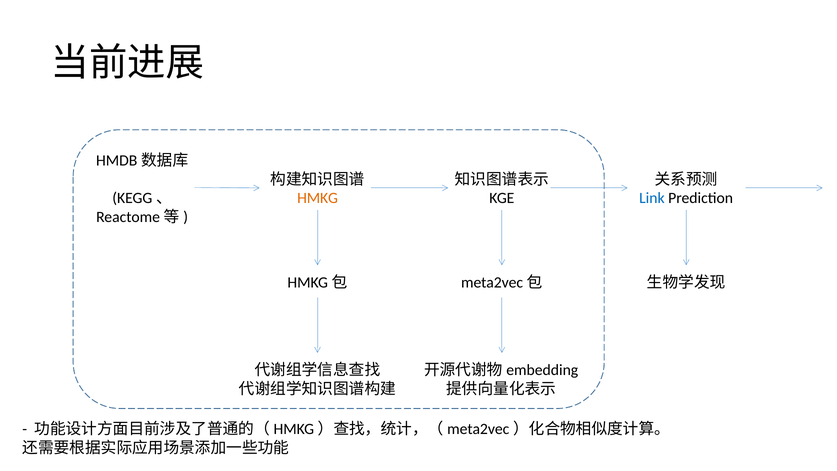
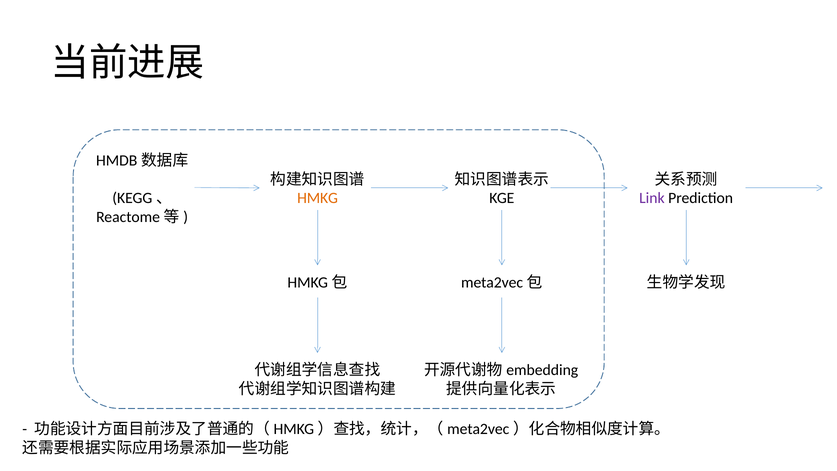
Link colour: blue -> purple
